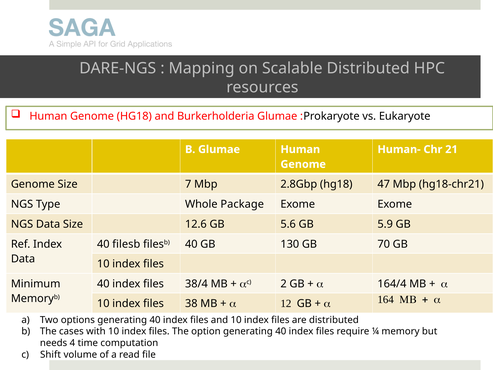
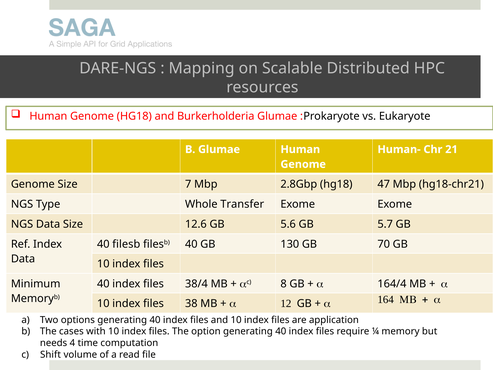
Package: Package -> Transfer
5.9: 5.9 -> 5.7
2: 2 -> 8
are distributed: distributed -> application
